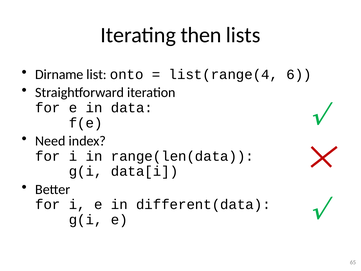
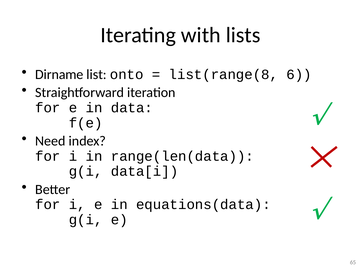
then: then -> with
list(range(4: list(range(4 -> list(range(8
different(data: different(data -> equations(data
